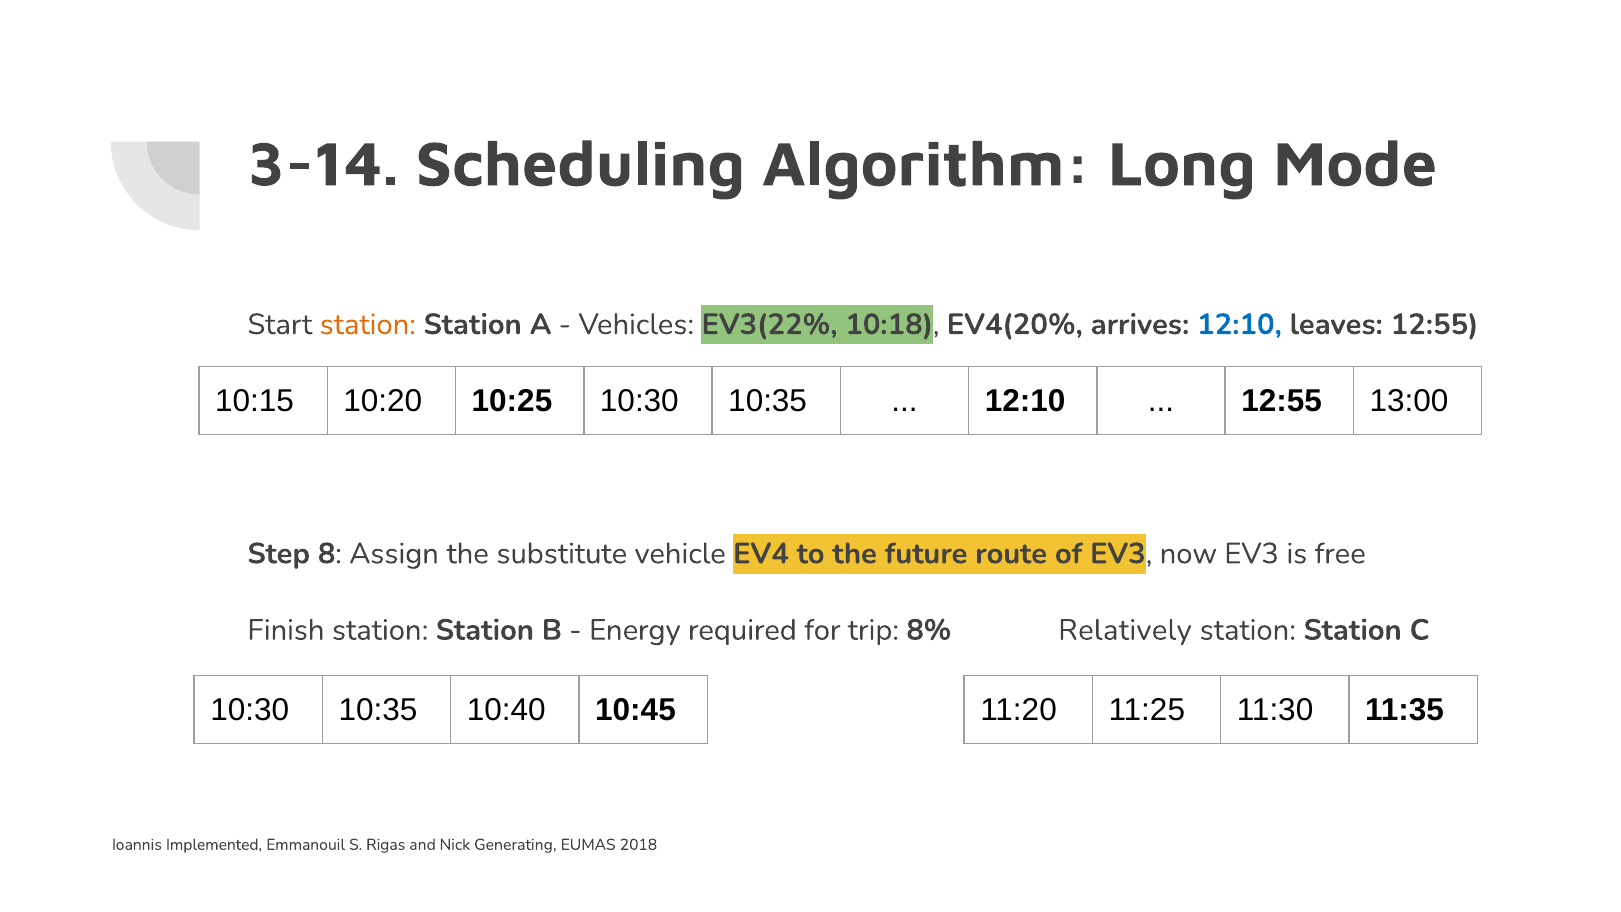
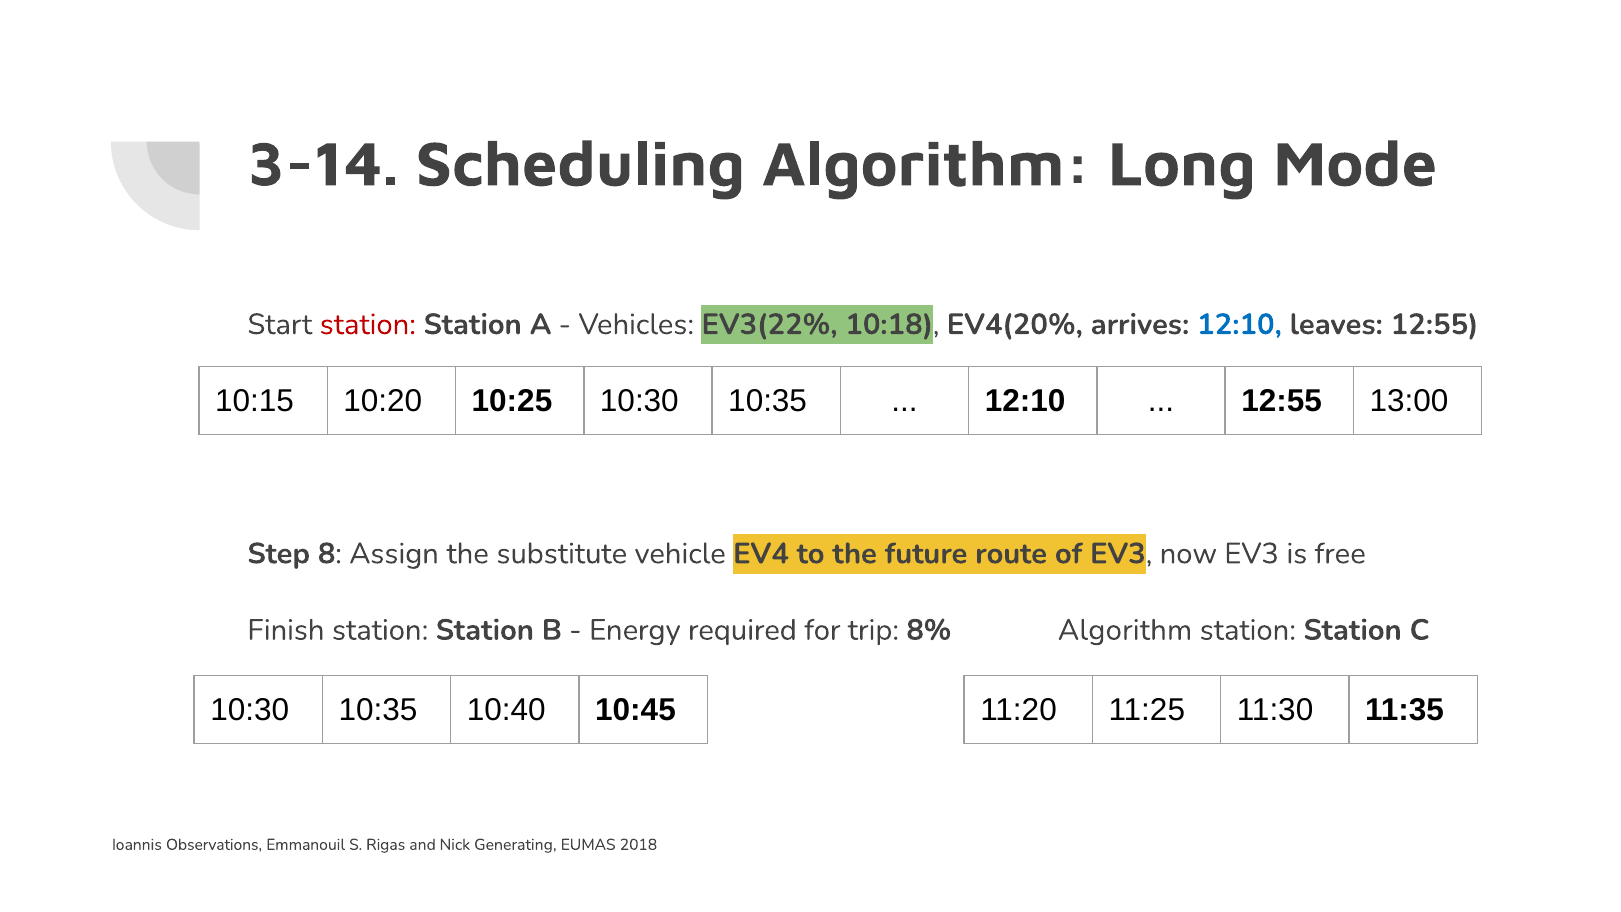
station at (368, 324) colour: orange -> red
8% Relatively: Relatively -> Algorithm
Implemented: Implemented -> Observations
